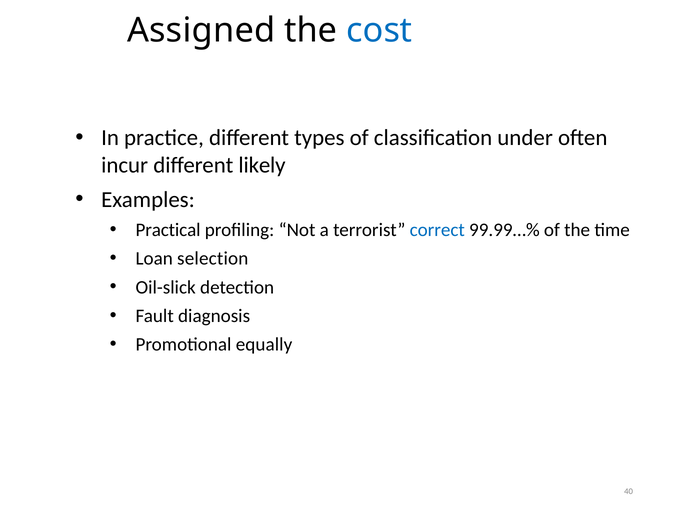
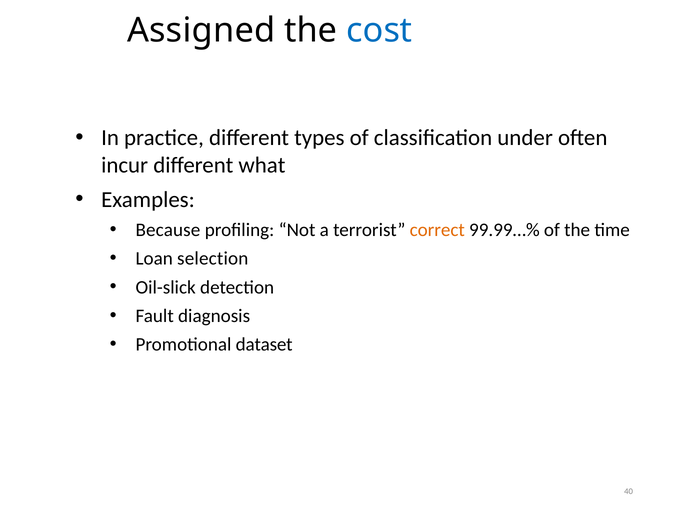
likely: likely -> what
Practical: Practical -> Because
correct colour: blue -> orange
equally: equally -> dataset
